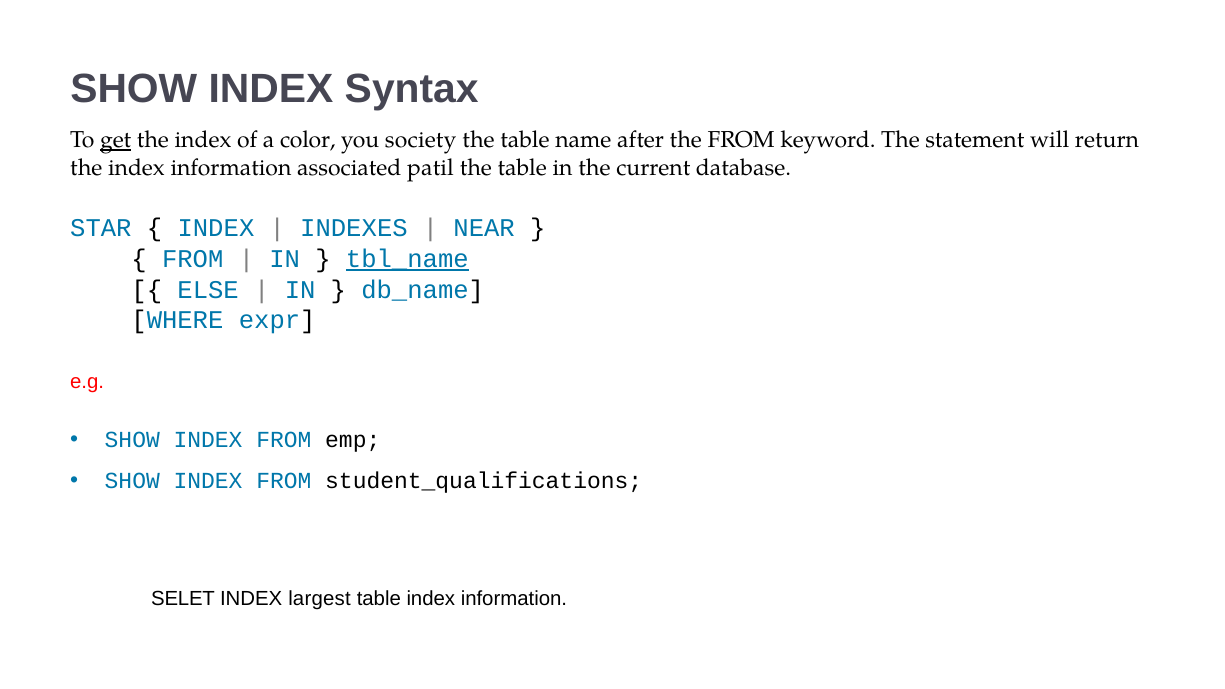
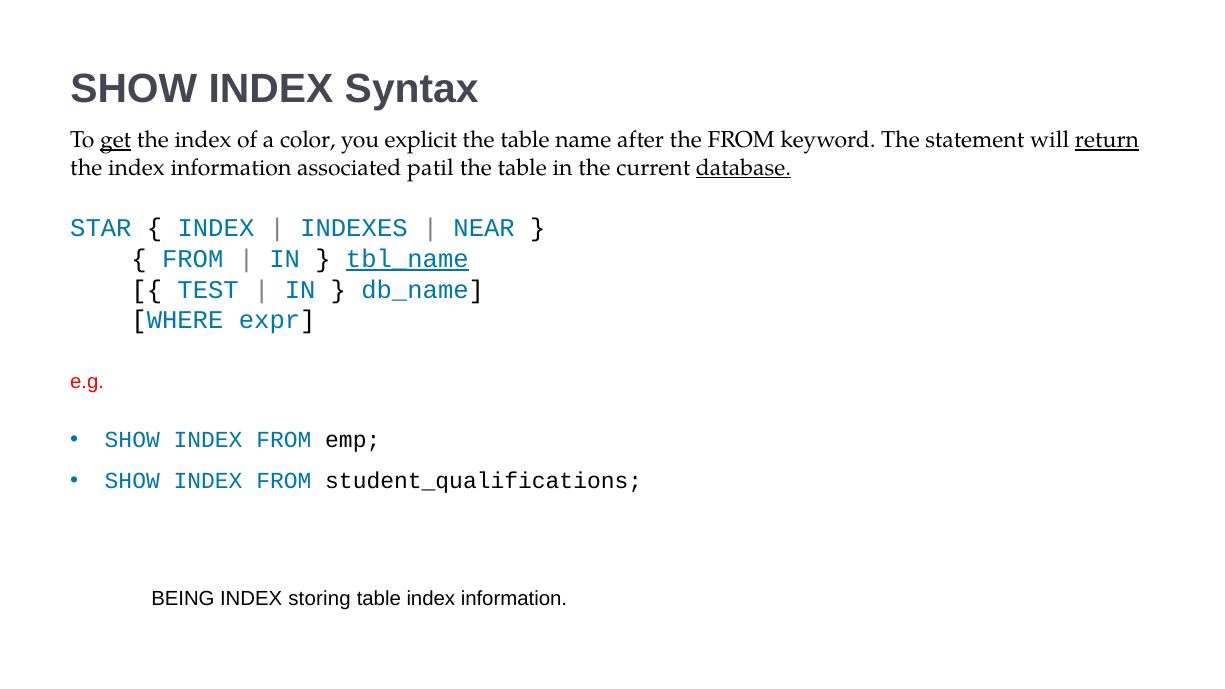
society: society -> explicit
return underline: none -> present
database underline: none -> present
ELSE: ELSE -> TEST
SELET: SELET -> BEING
largest: largest -> storing
